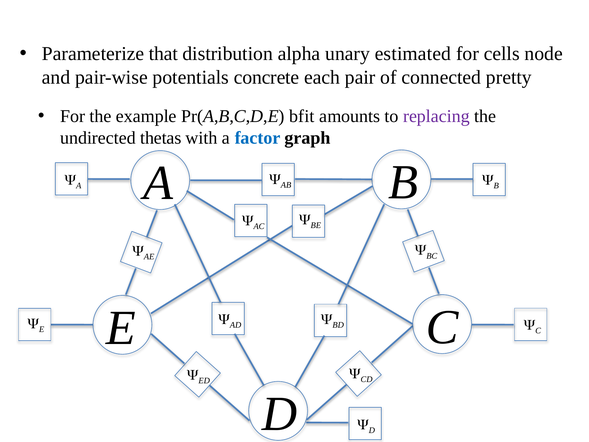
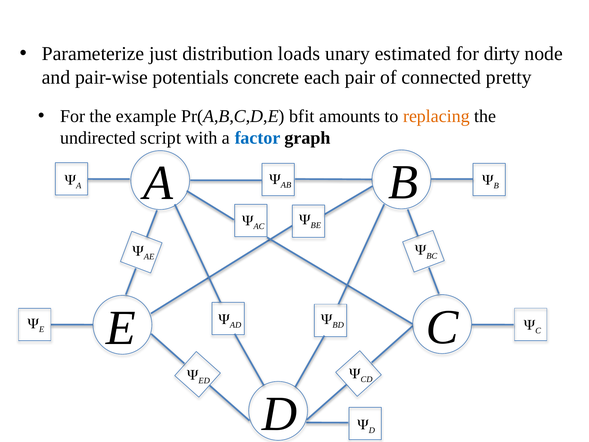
that: that -> just
alpha: alpha -> loads
cells: cells -> dirty
replacing colour: purple -> orange
thetas: thetas -> script
